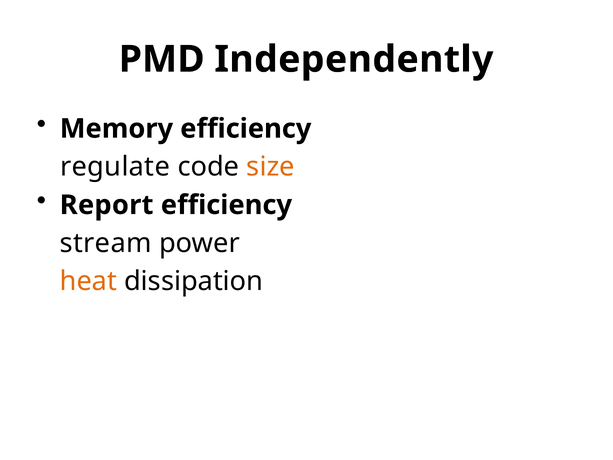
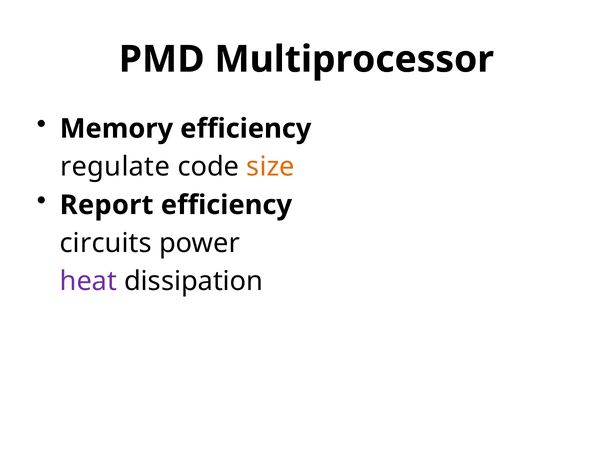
Independently: Independently -> Multiprocessor
stream: stream -> circuits
heat colour: orange -> purple
